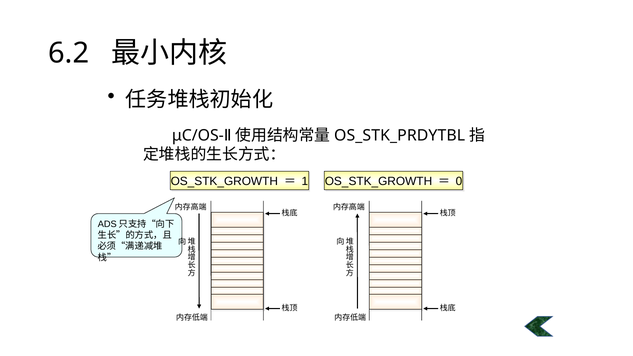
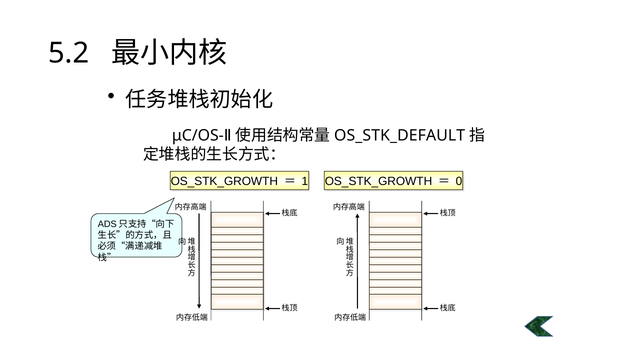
6.2: 6.2 -> 5.2
OS_STK_PRDYTBL: OS_STK_PRDYTBL -> OS_STK_DEFAULT
